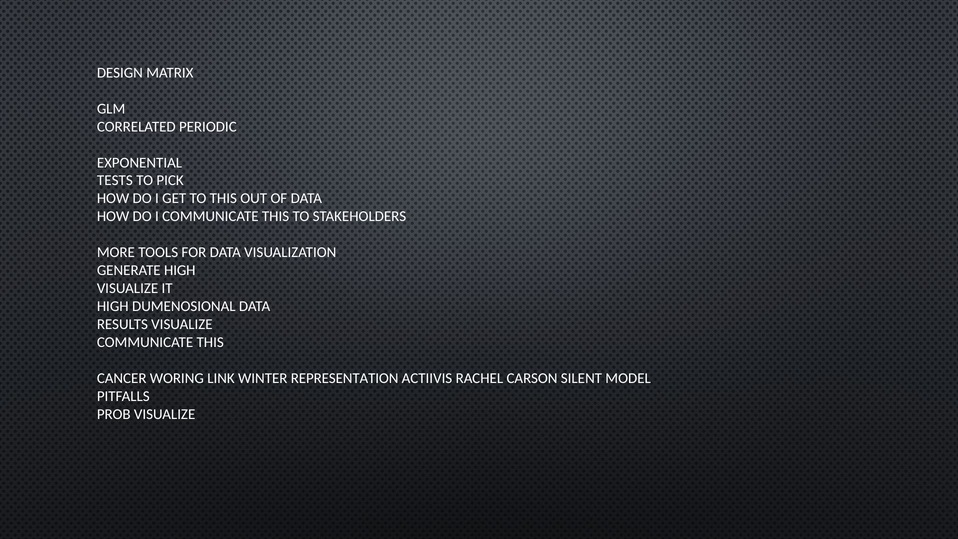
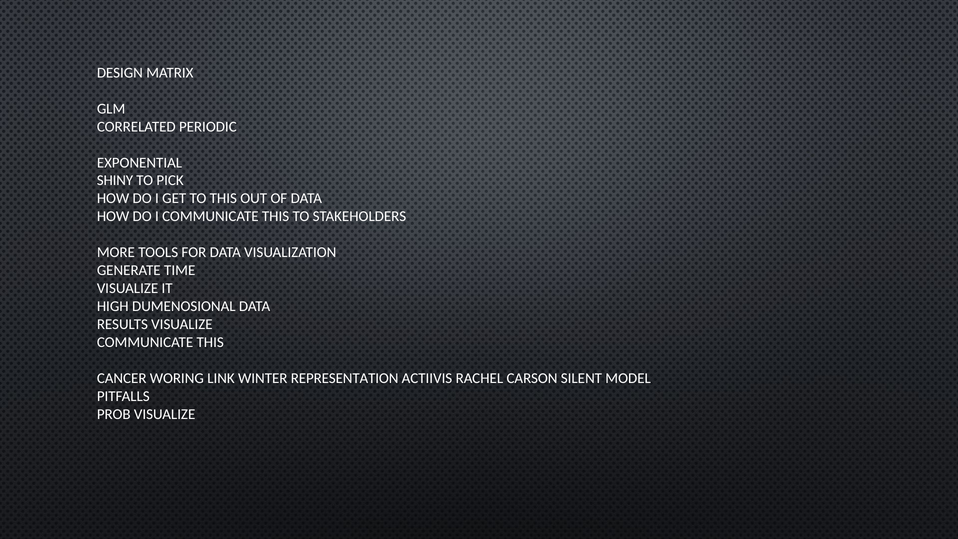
TESTS: TESTS -> SHINY
GENERATE HIGH: HIGH -> TIME
